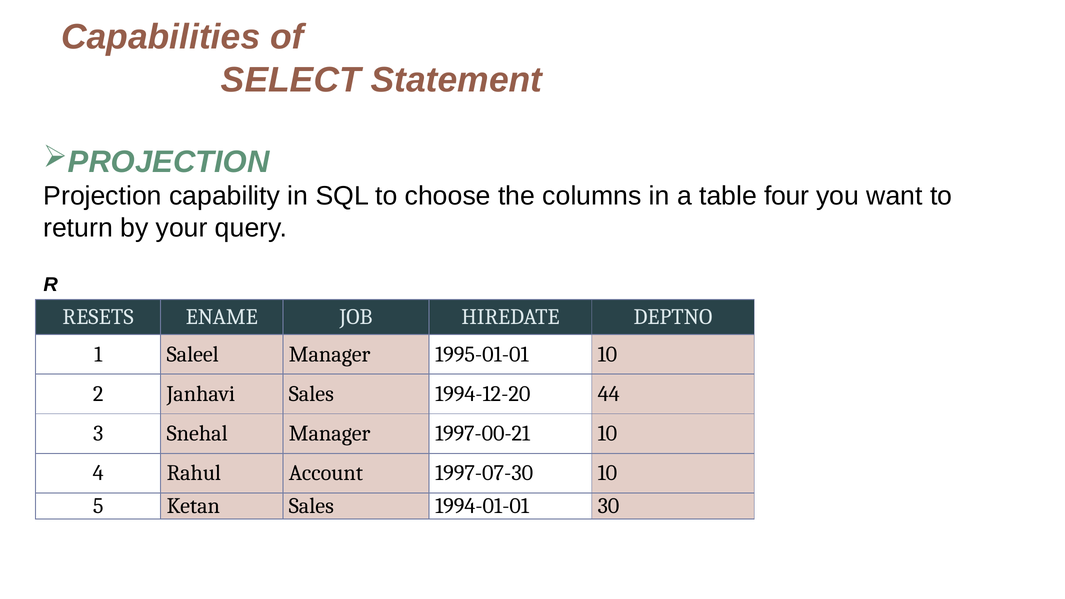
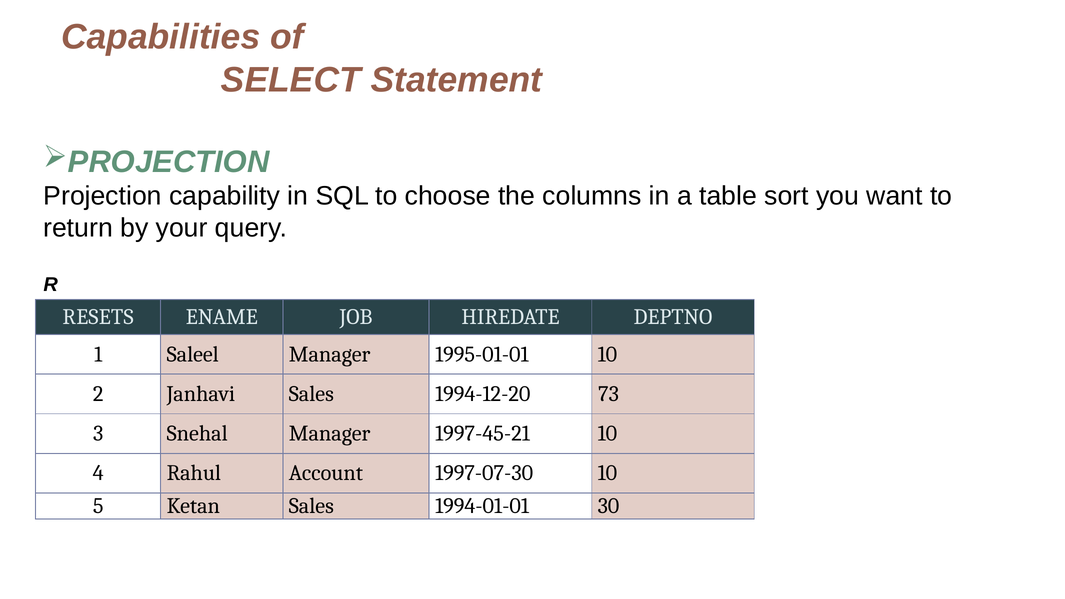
four: four -> sort
44: 44 -> 73
1997-00-21: 1997-00-21 -> 1997-45-21
